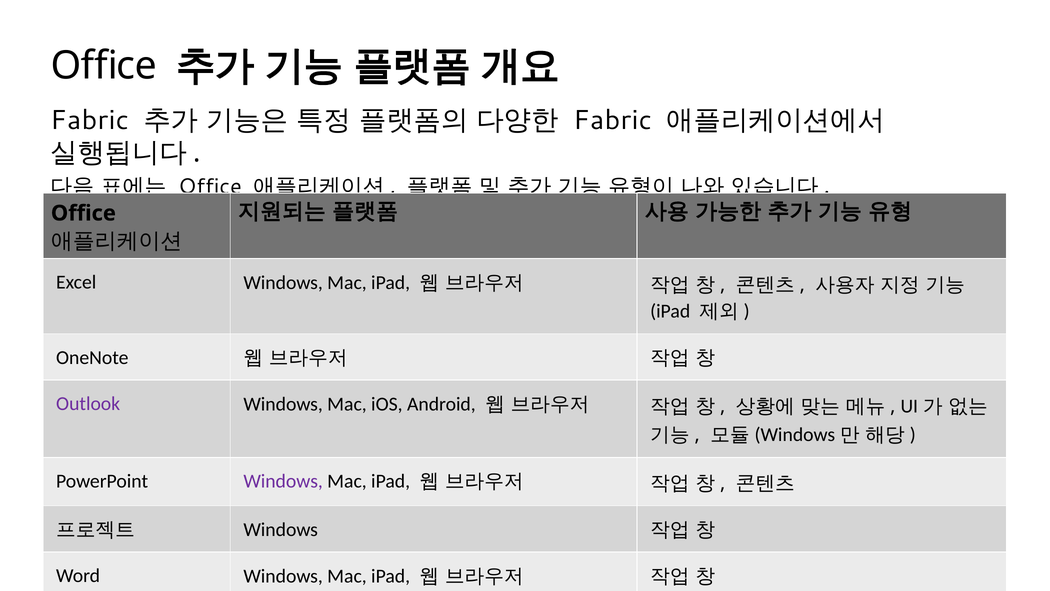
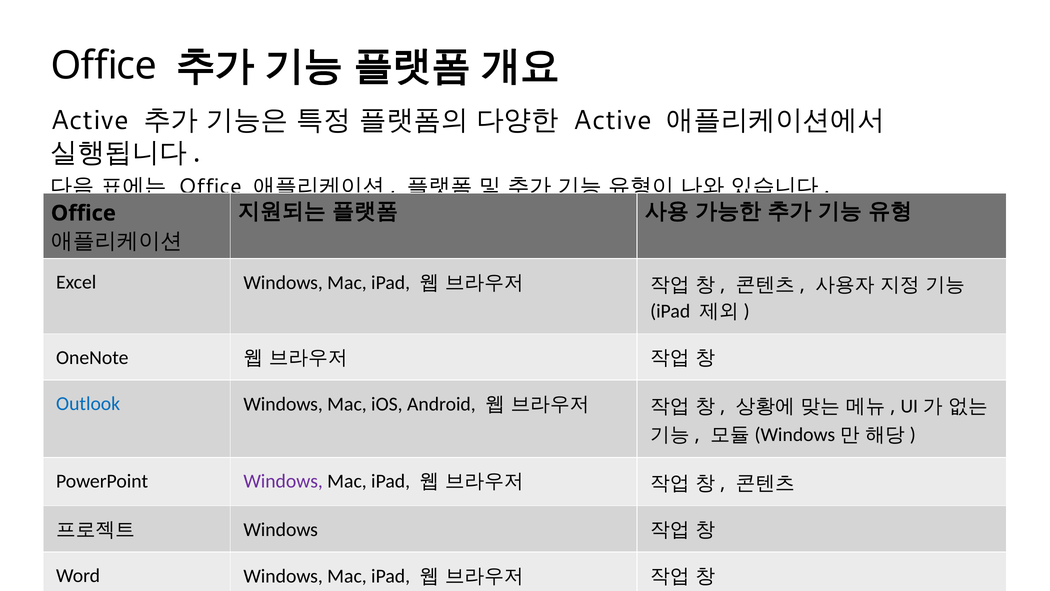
Fabric at (90, 120): Fabric -> Active
Fabric at (613, 120): Fabric -> Active
Outlook colour: purple -> blue
